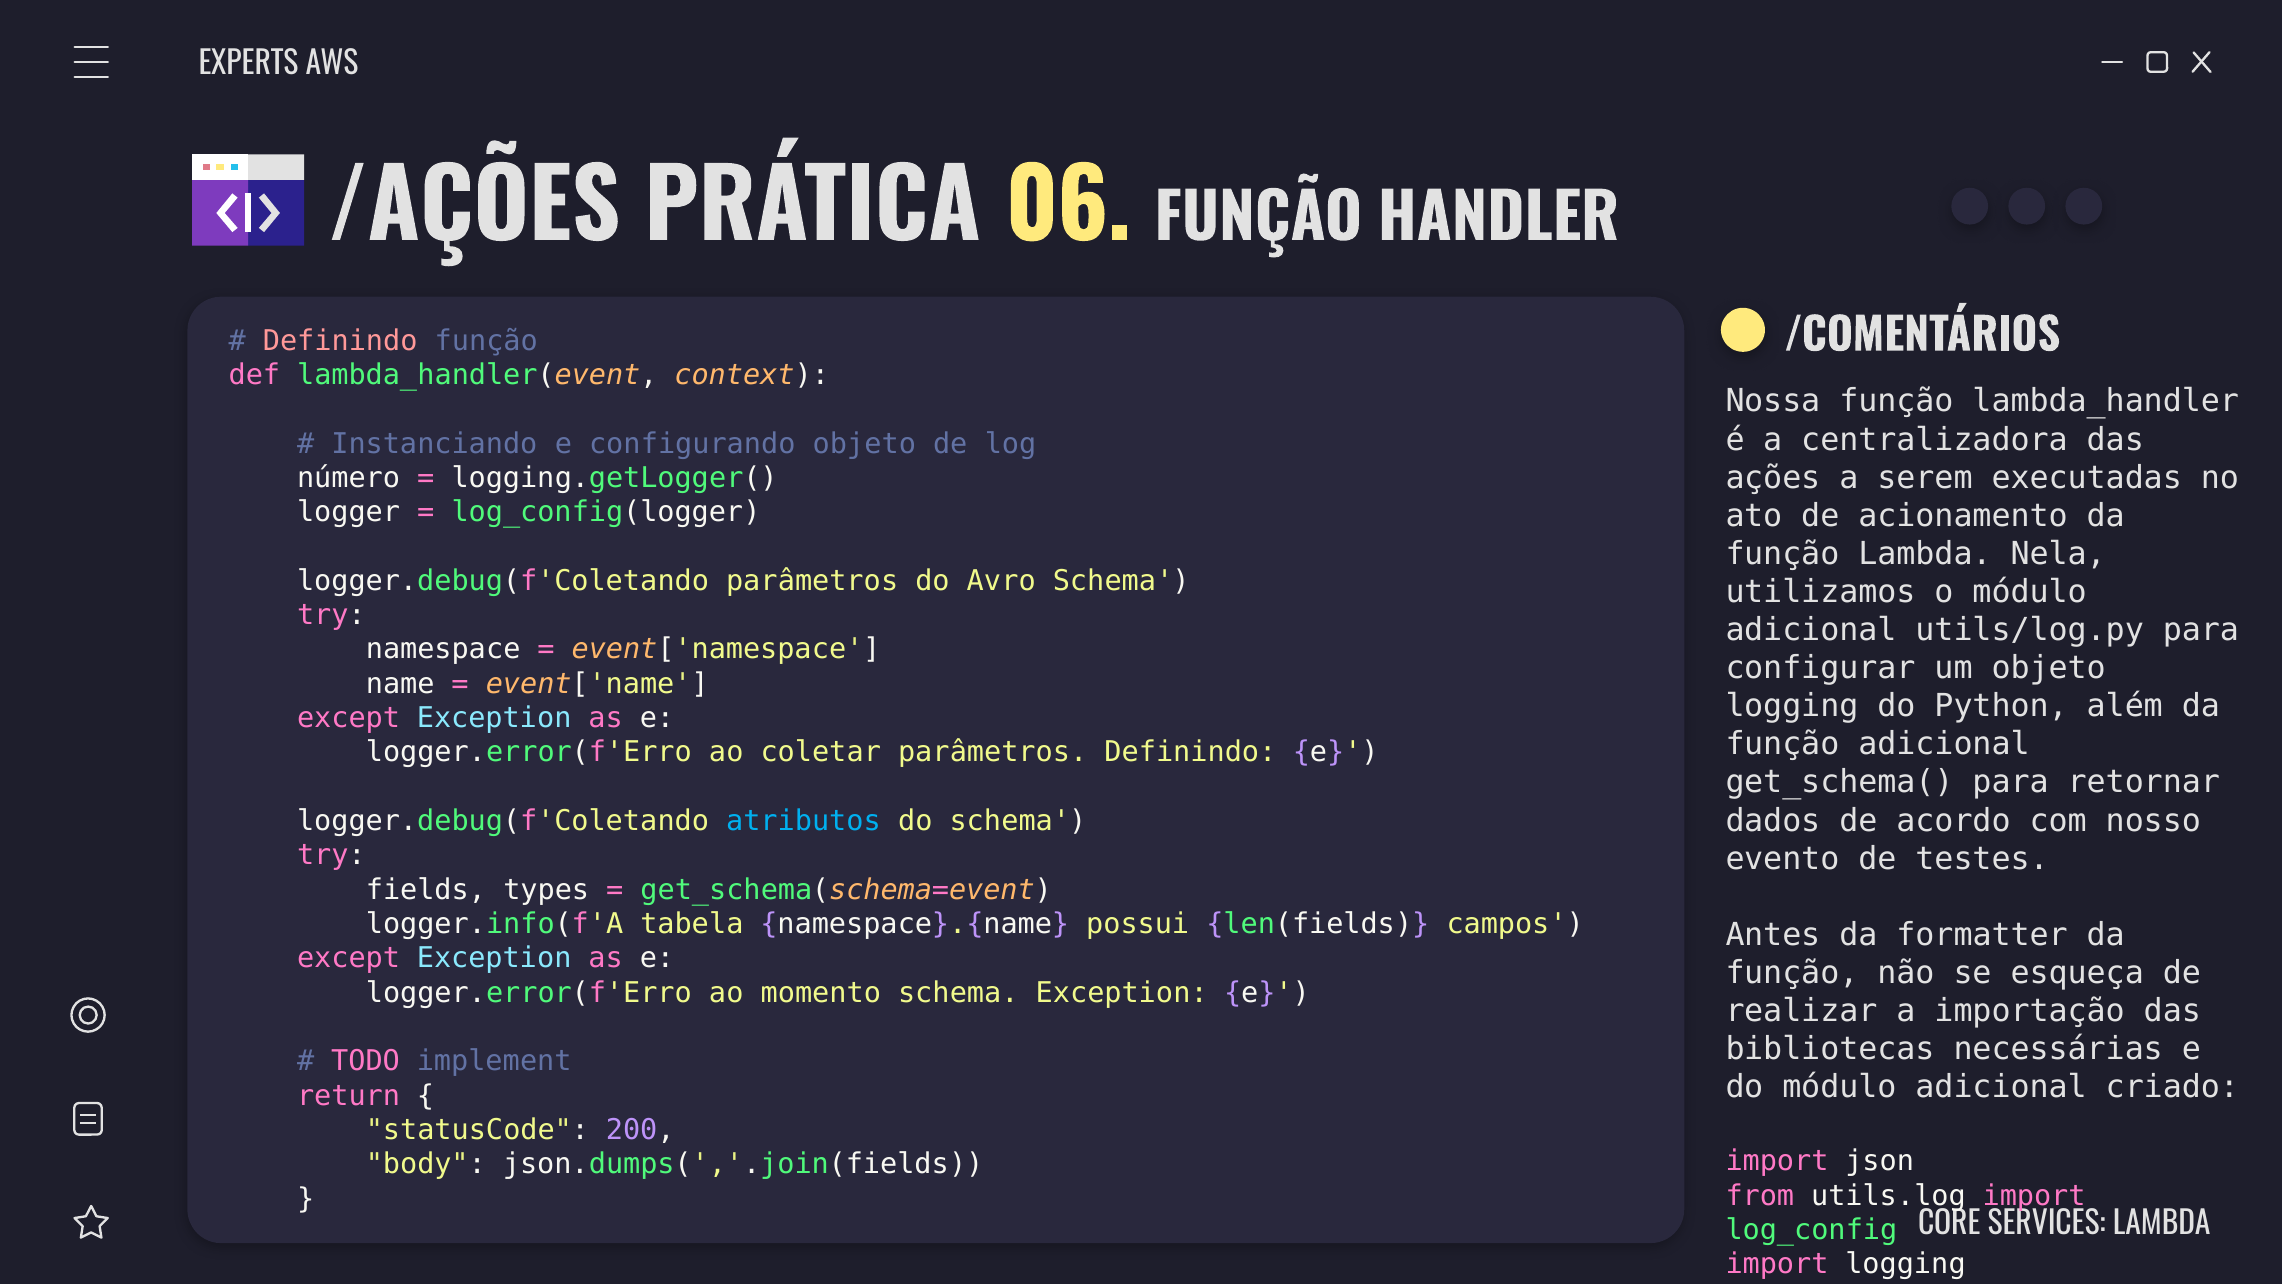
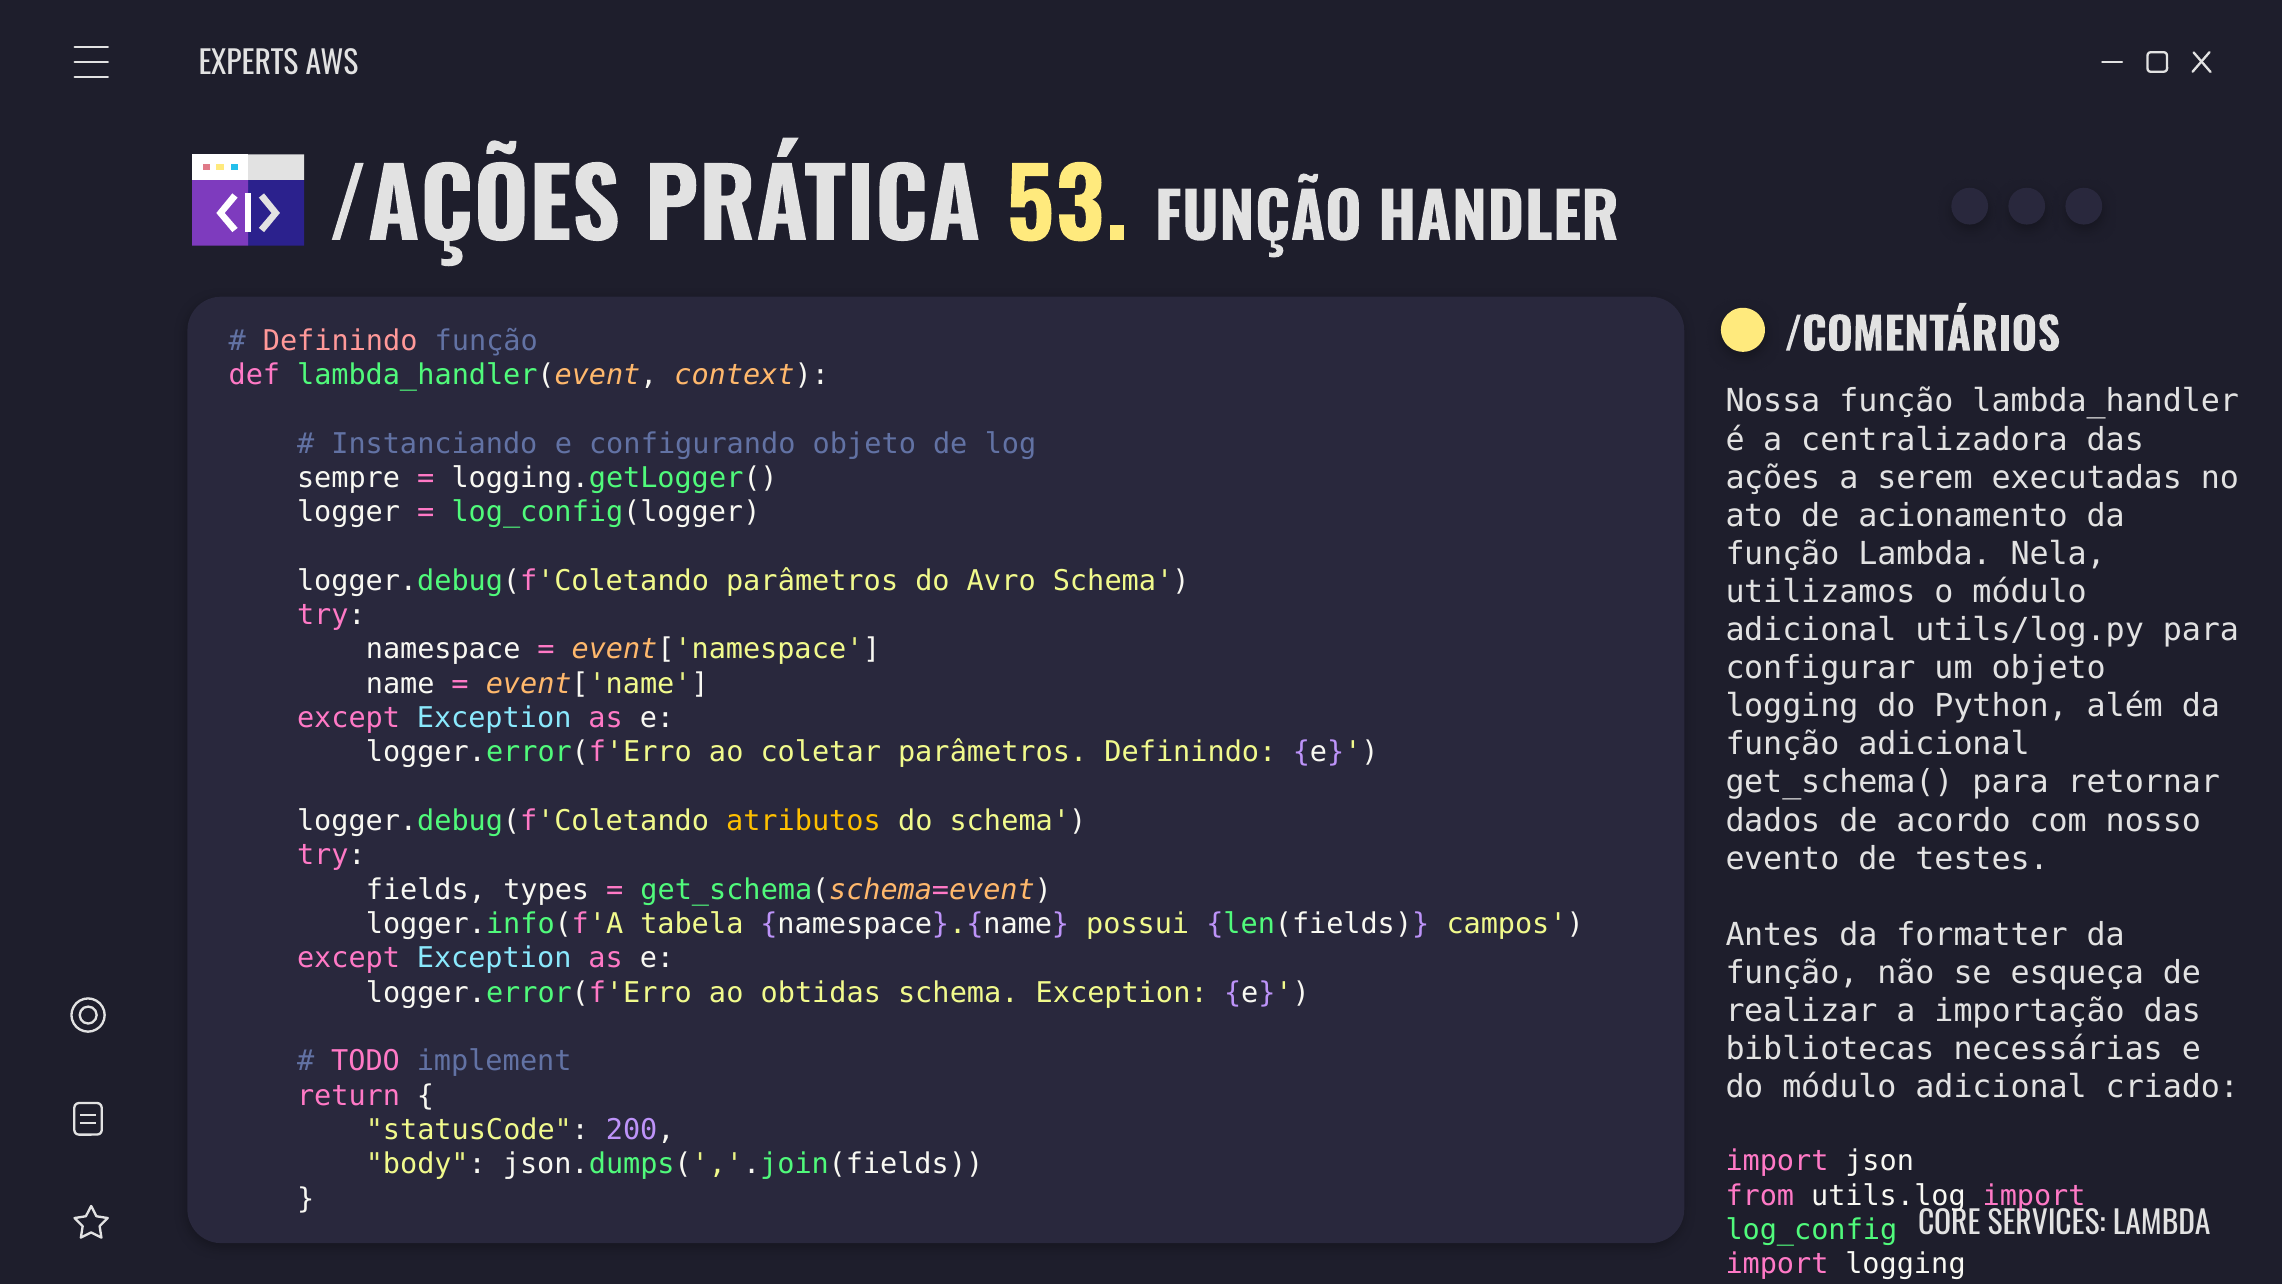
06: 06 -> 53
número: número -> sempre
atributos colour: light blue -> yellow
momento: momento -> obtidas
